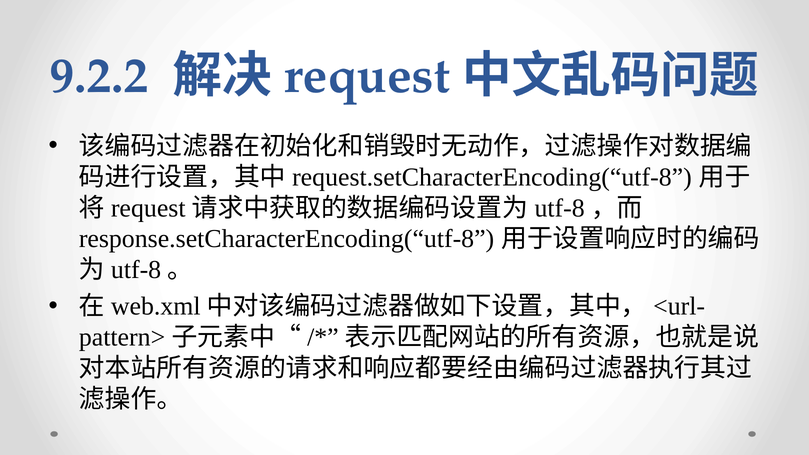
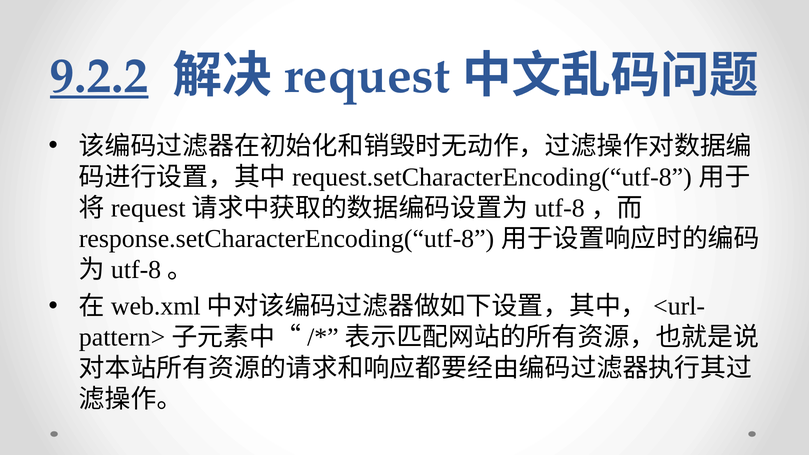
9.2.2 underline: none -> present
